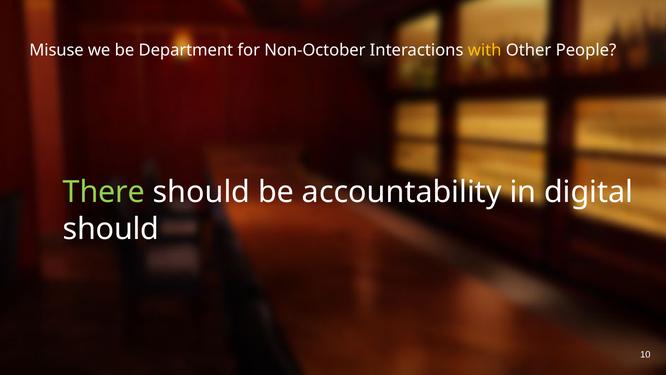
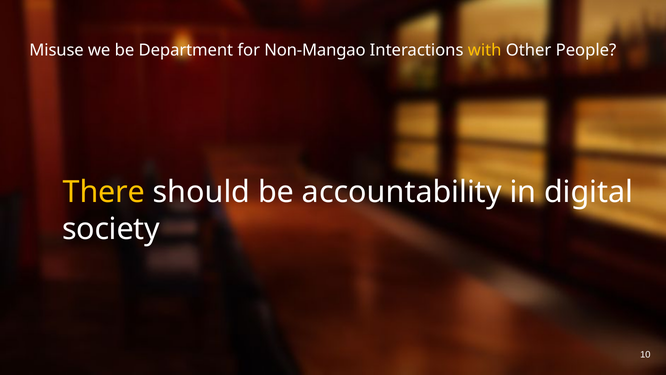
Non-October: Non-October -> Non-Mangao
There colour: light green -> yellow
should at (111, 229): should -> society
